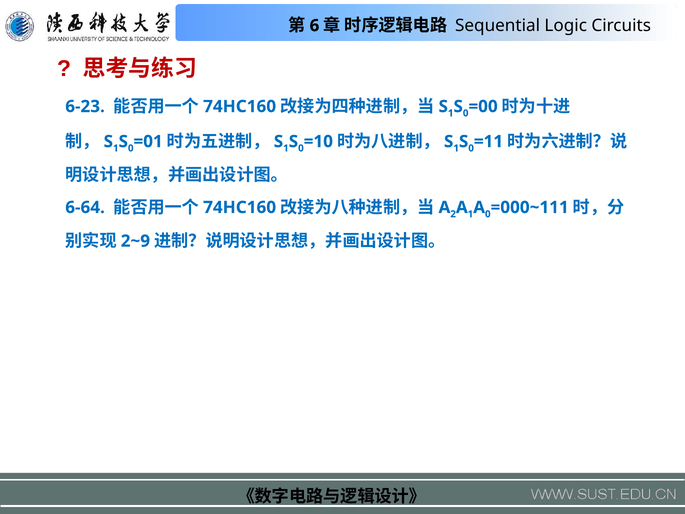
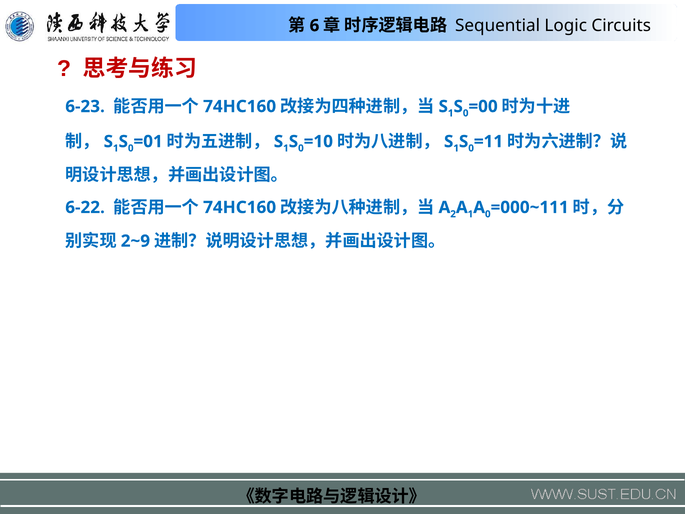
6-64: 6-64 -> 6-22
